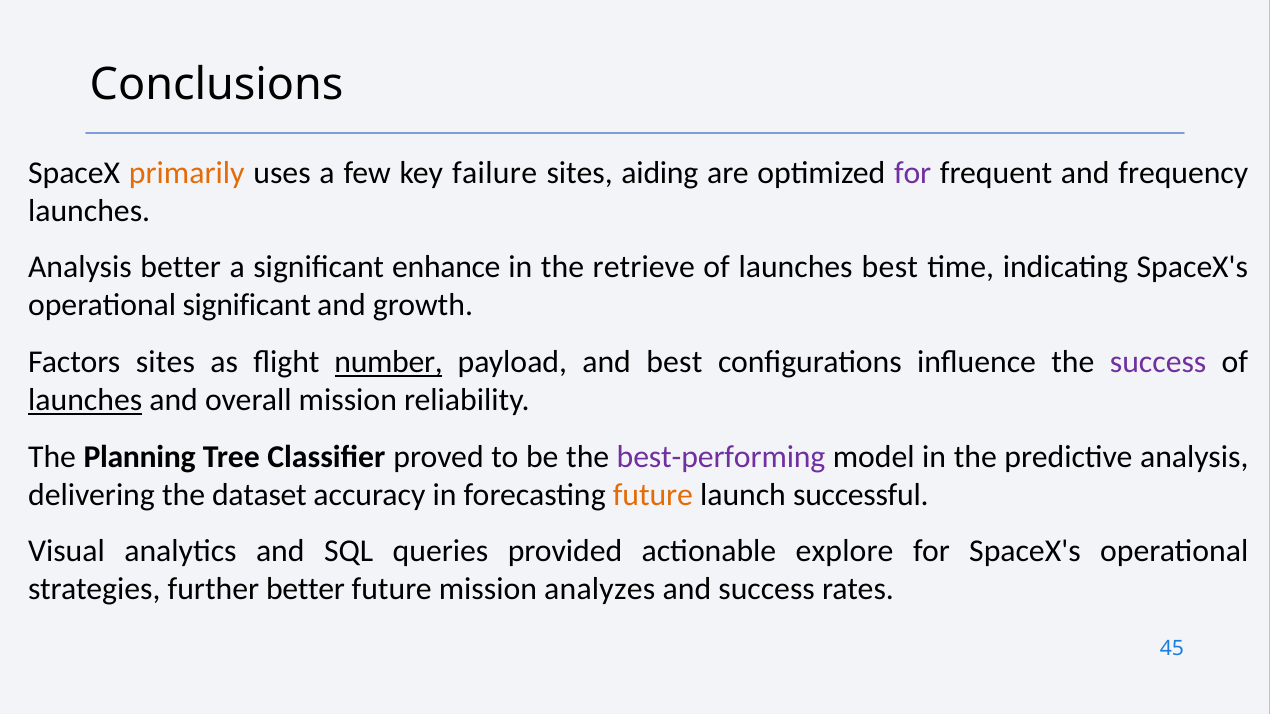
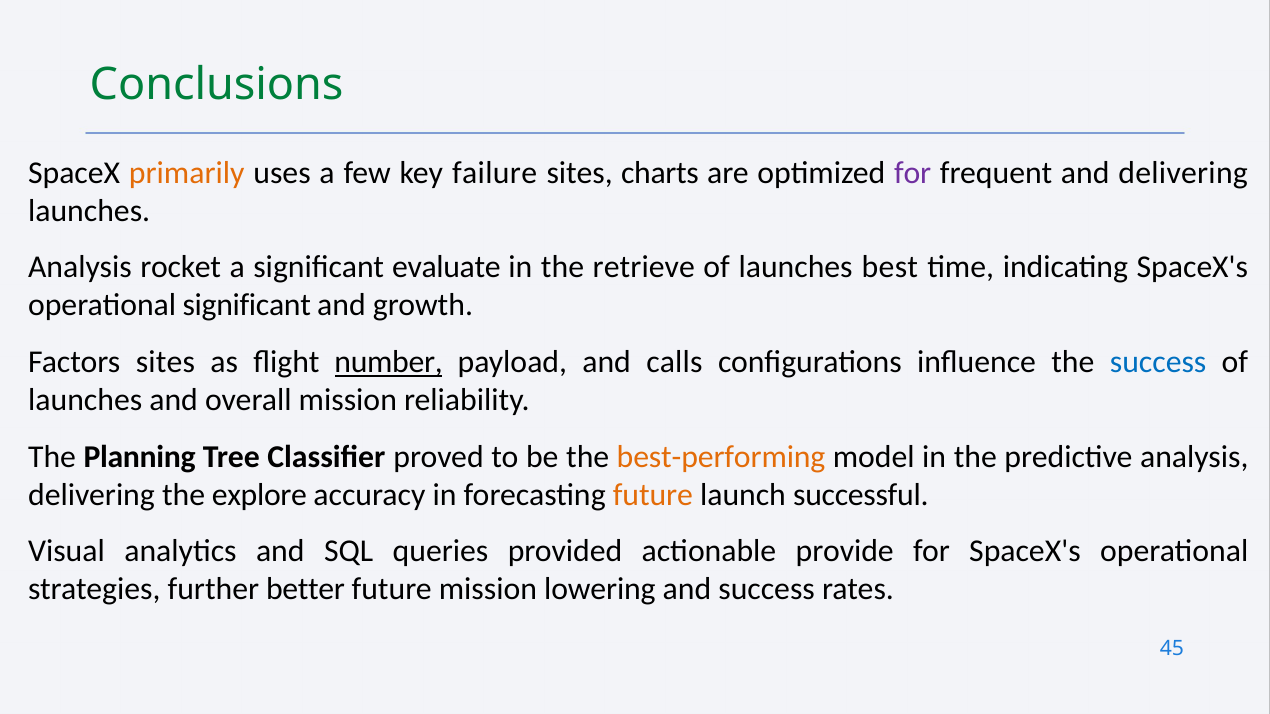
Conclusions colour: black -> green
aiding: aiding -> charts
and frequency: frequency -> delivering
Analysis better: better -> rocket
enhance: enhance -> evaluate
and best: best -> calls
success at (1158, 362) colour: purple -> blue
launches at (85, 400) underline: present -> none
best-performing colour: purple -> orange
dataset: dataset -> explore
explore: explore -> provide
analyzes: analyzes -> lowering
